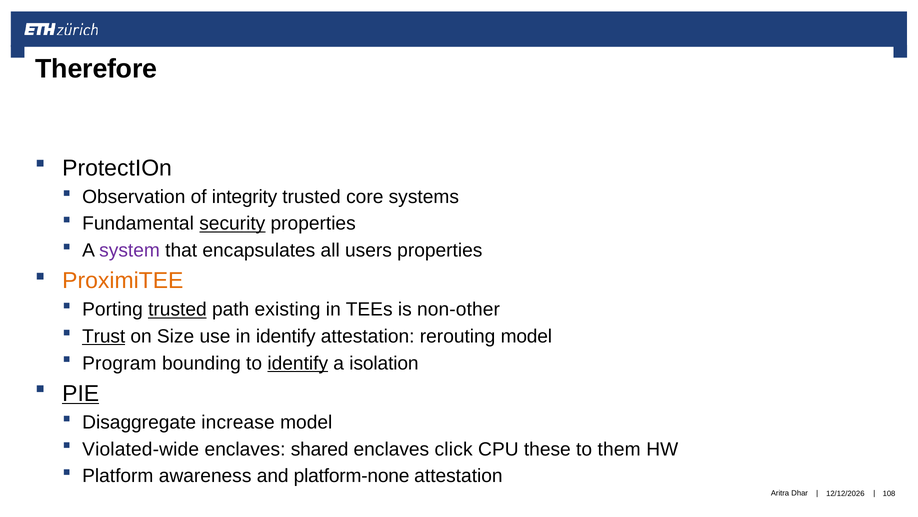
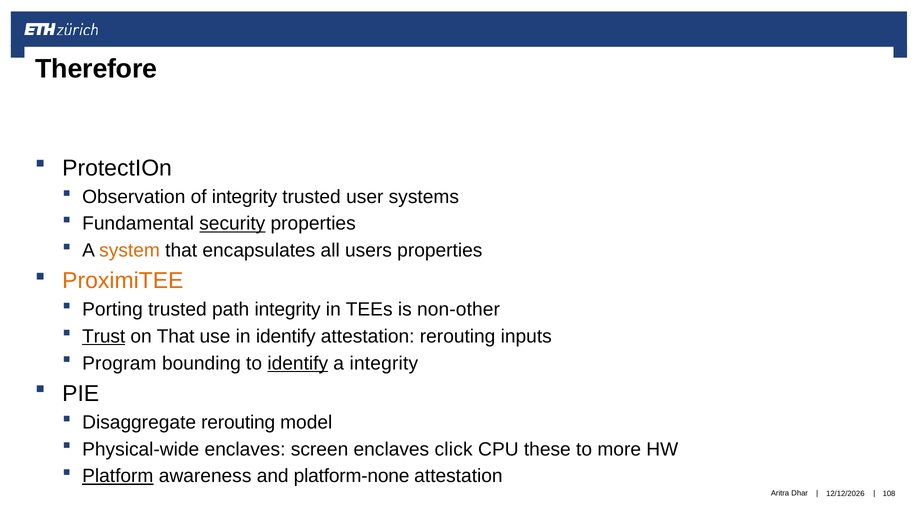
core: core -> user
system colour: purple -> orange
trusted at (177, 309) underline: present -> none
path existing: existing -> integrity
on Size: Size -> That
rerouting model: model -> inputs
a isolation: isolation -> integrity
PIE underline: present -> none
Disaggregate increase: increase -> rerouting
Violated-wide: Violated-wide -> Physical-wide
shared: shared -> screen
them: them -> more
Platform underline: none -> present
